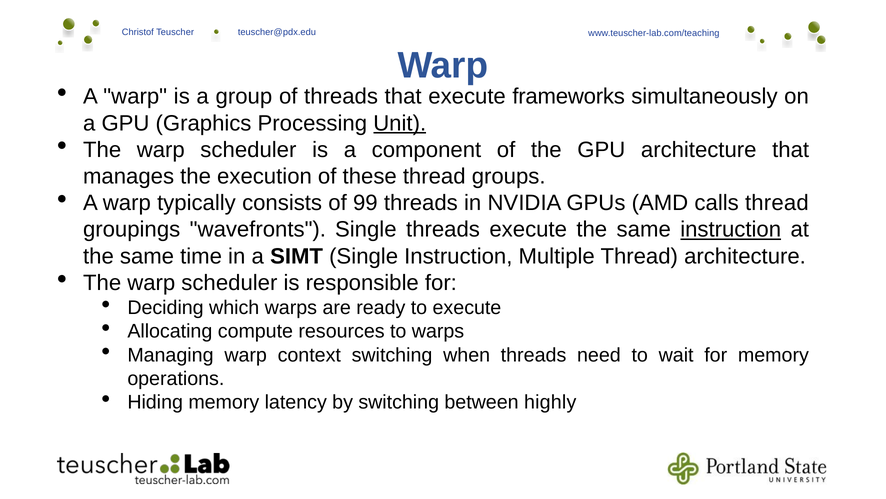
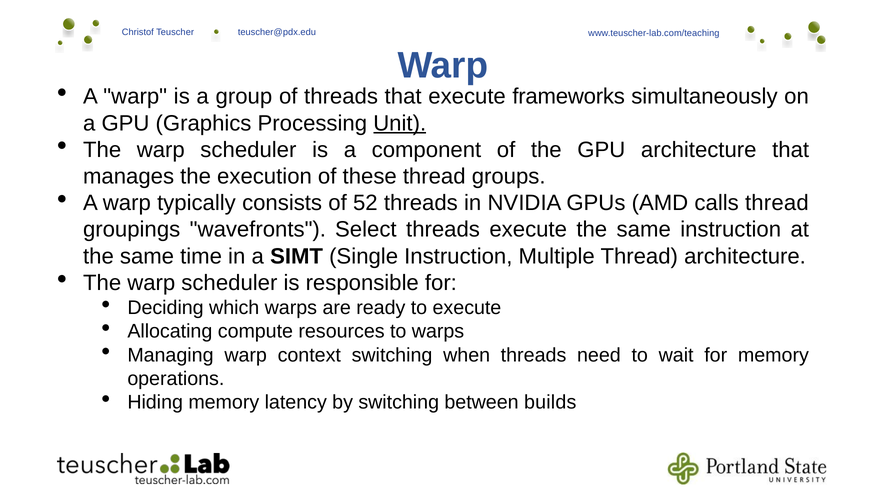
99: 99 -> 52
wavefronts Single: Single -> Select
instruction at (731, 229) underline: present -> none
highly: highly -> builds
